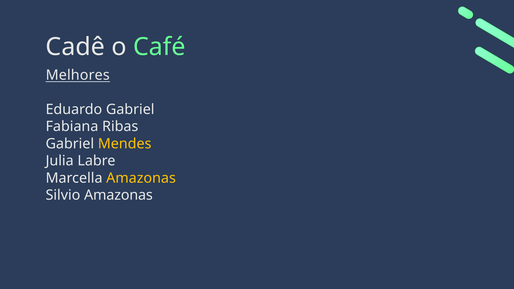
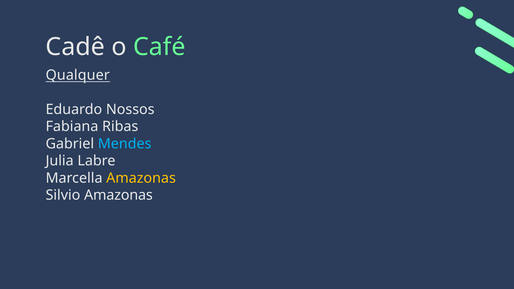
Melhores: Melhores -> Qualquer
Eduardo Gabriel: Gabriel -> Nossos
Mendes colour: yellow -> light blue
